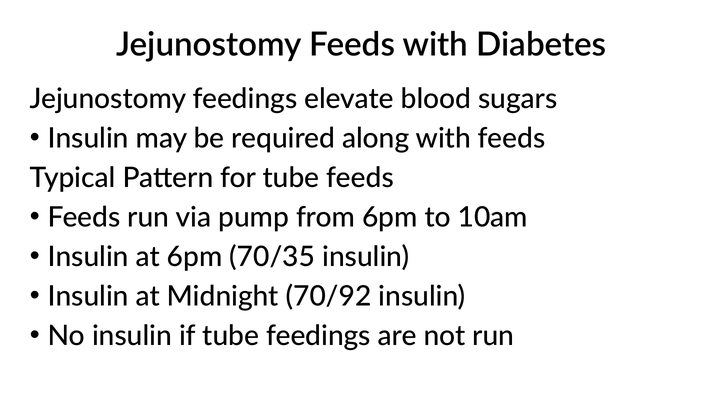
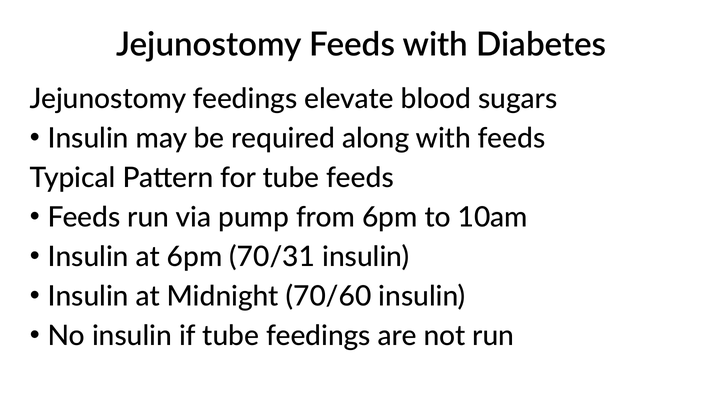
70/35: 70/35 -> 70/31
70/92: 70/92 -> 70/60
